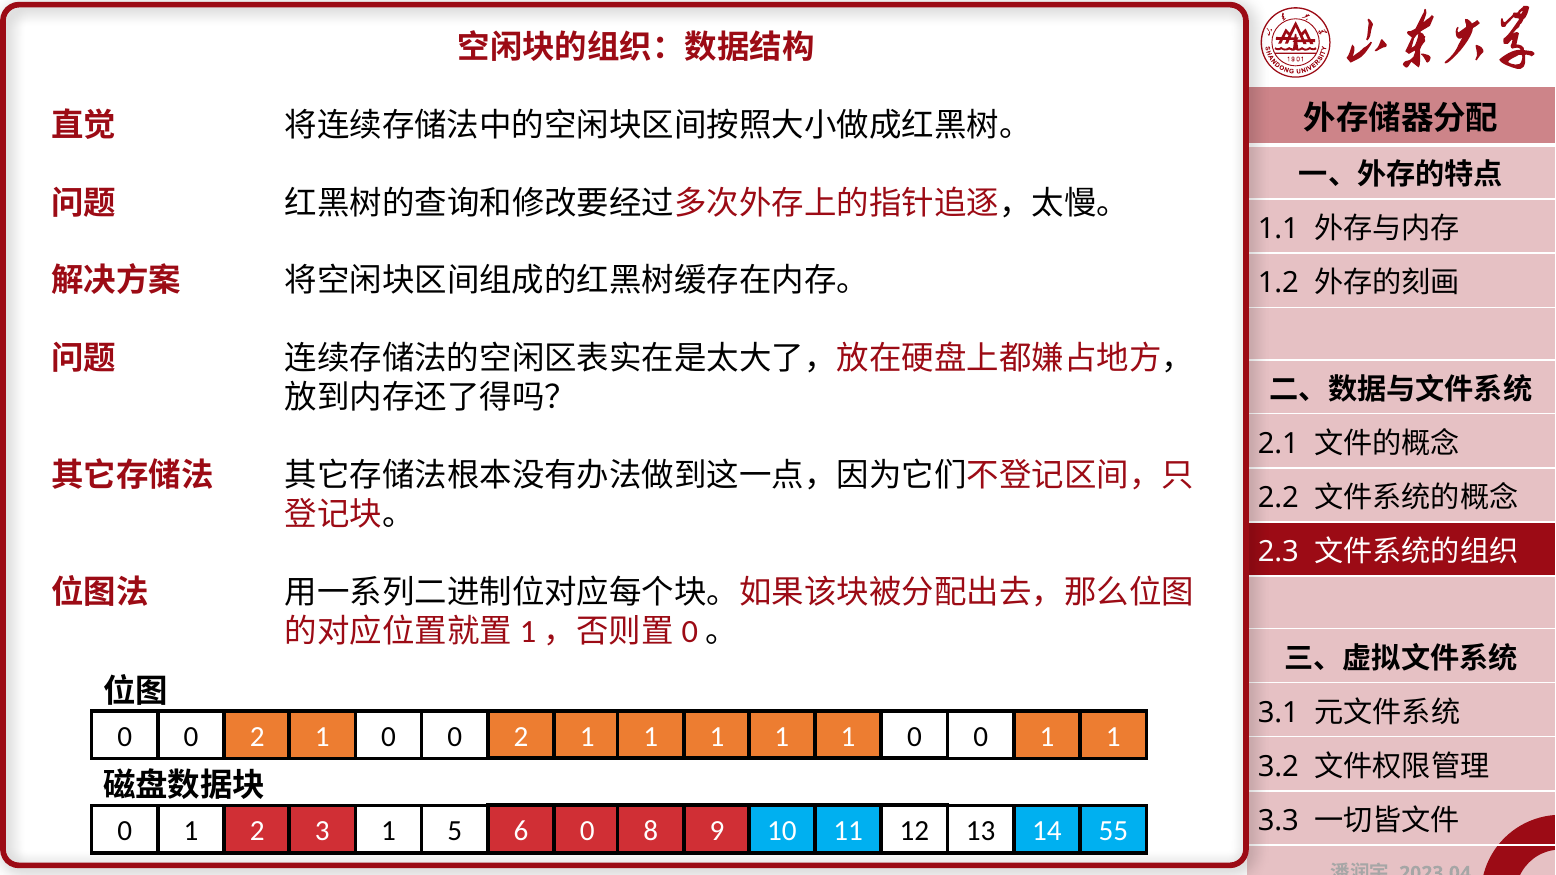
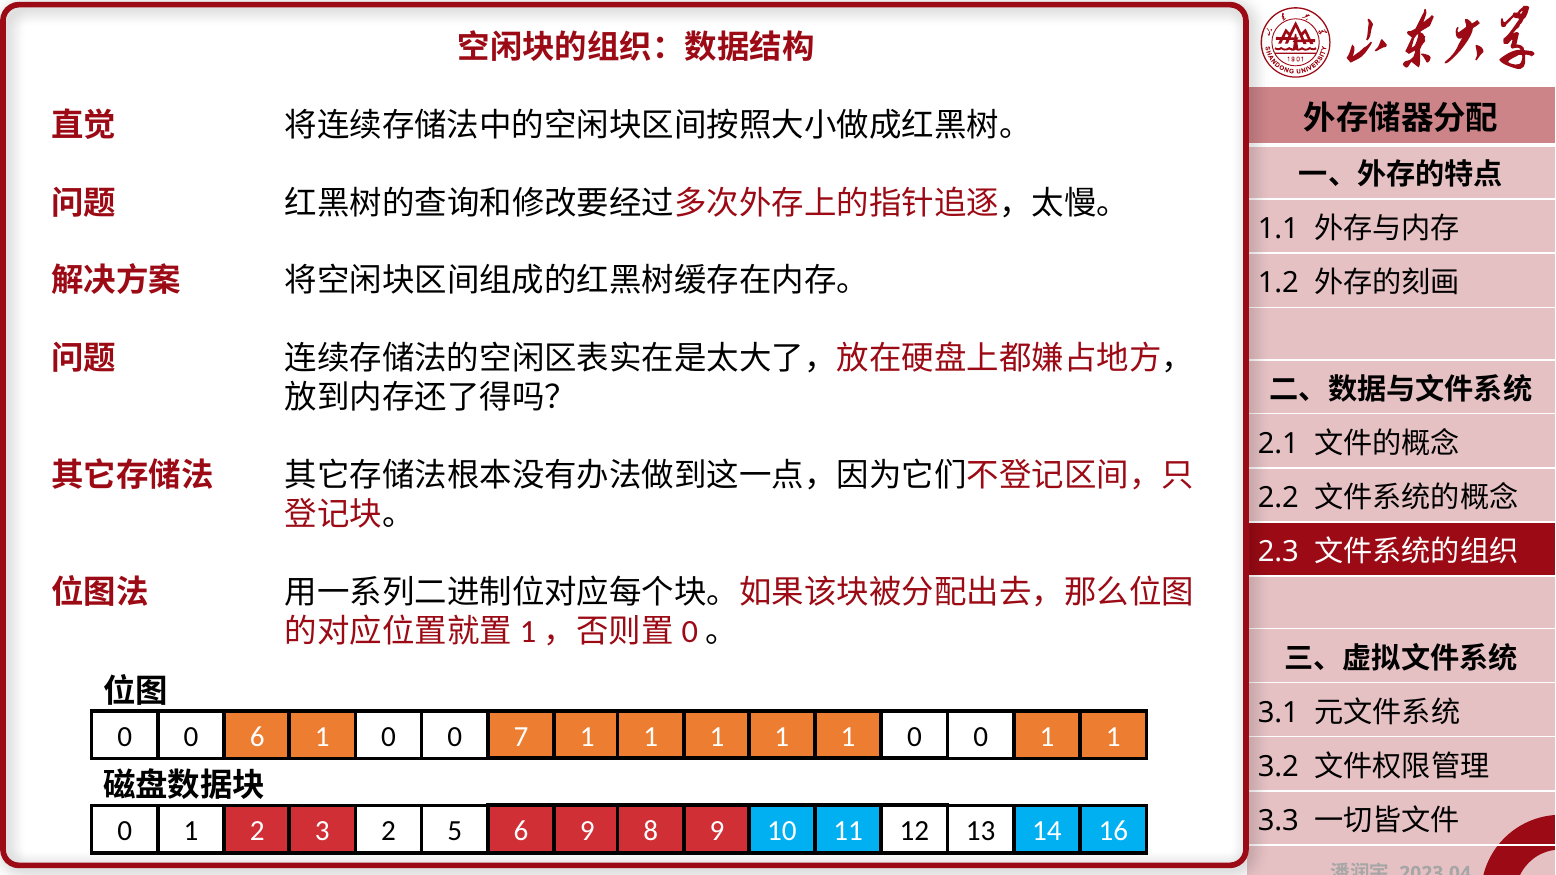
2 at (257, 737): 2 -> 6
1 0 2: 2 -> 7
3 1: 1 -> 2
6 0: 0 -> 9
55: 55 -> 16
